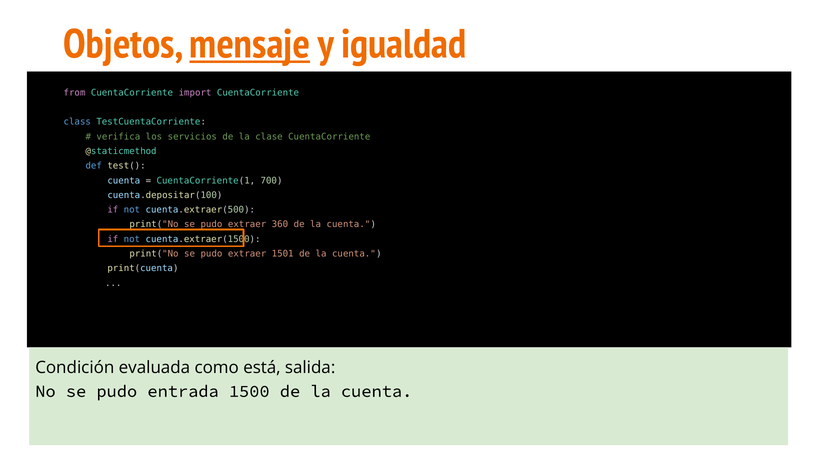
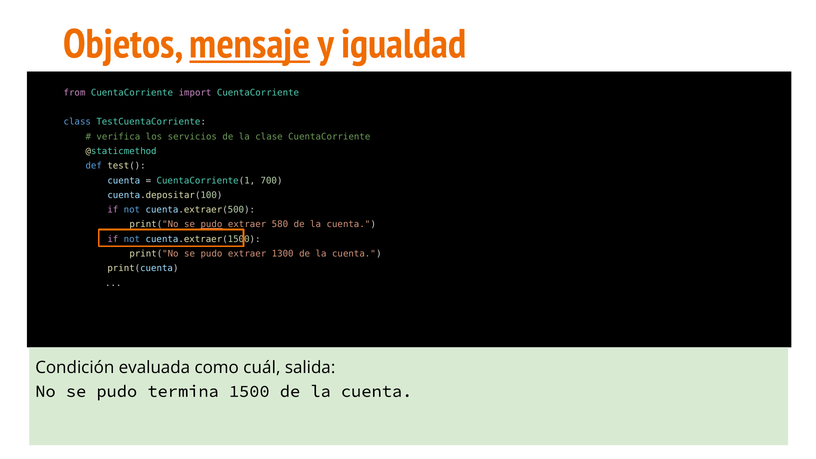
pudo at (211, 224) underline: none -> present
360: 360 -> 580
1501: 1501 -> 1300
está: está -> cuál
entrada: entrada -> termina
